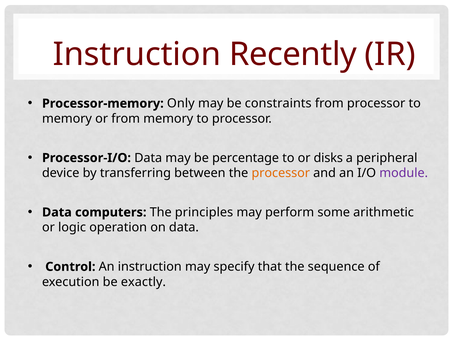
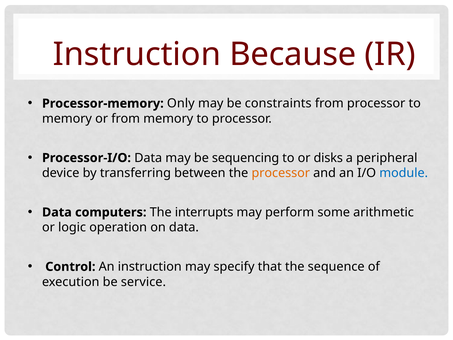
Recently: Recently -> Because
percentage: percentage -> sequencing
module colour: purple -> blue
principles: principles -> interrupts
exactly: exactly -> service
